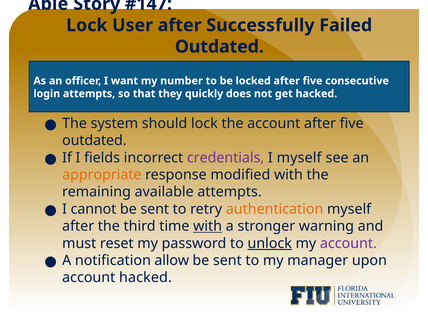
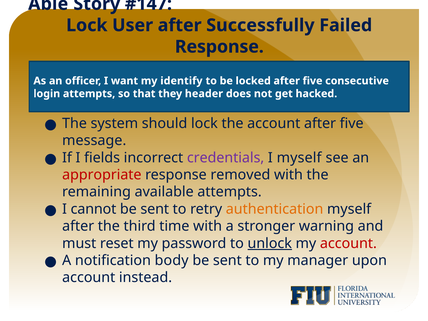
Outdated at (219, 47): Outdated -> Response
number: number -> identify
quickly: quickly -> header
outdated at (94, 141): outdated -> message
appropriate colour: orange -> red
modified: modified -> removed
with at (208, 226) underline: present -> none
account at (348, 243) colour: purple -> red
allow: allow -> body
account hacked: hacked -> instead
